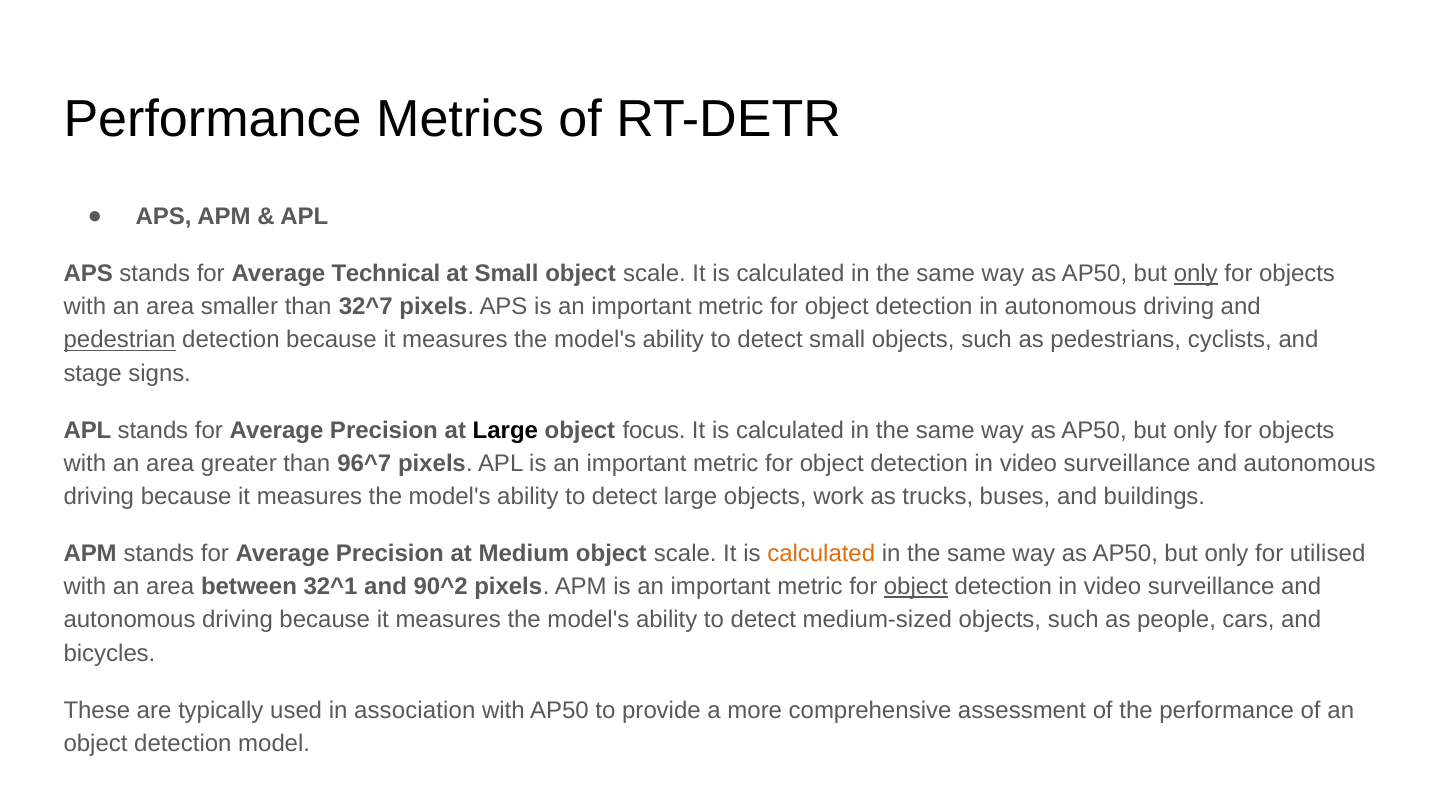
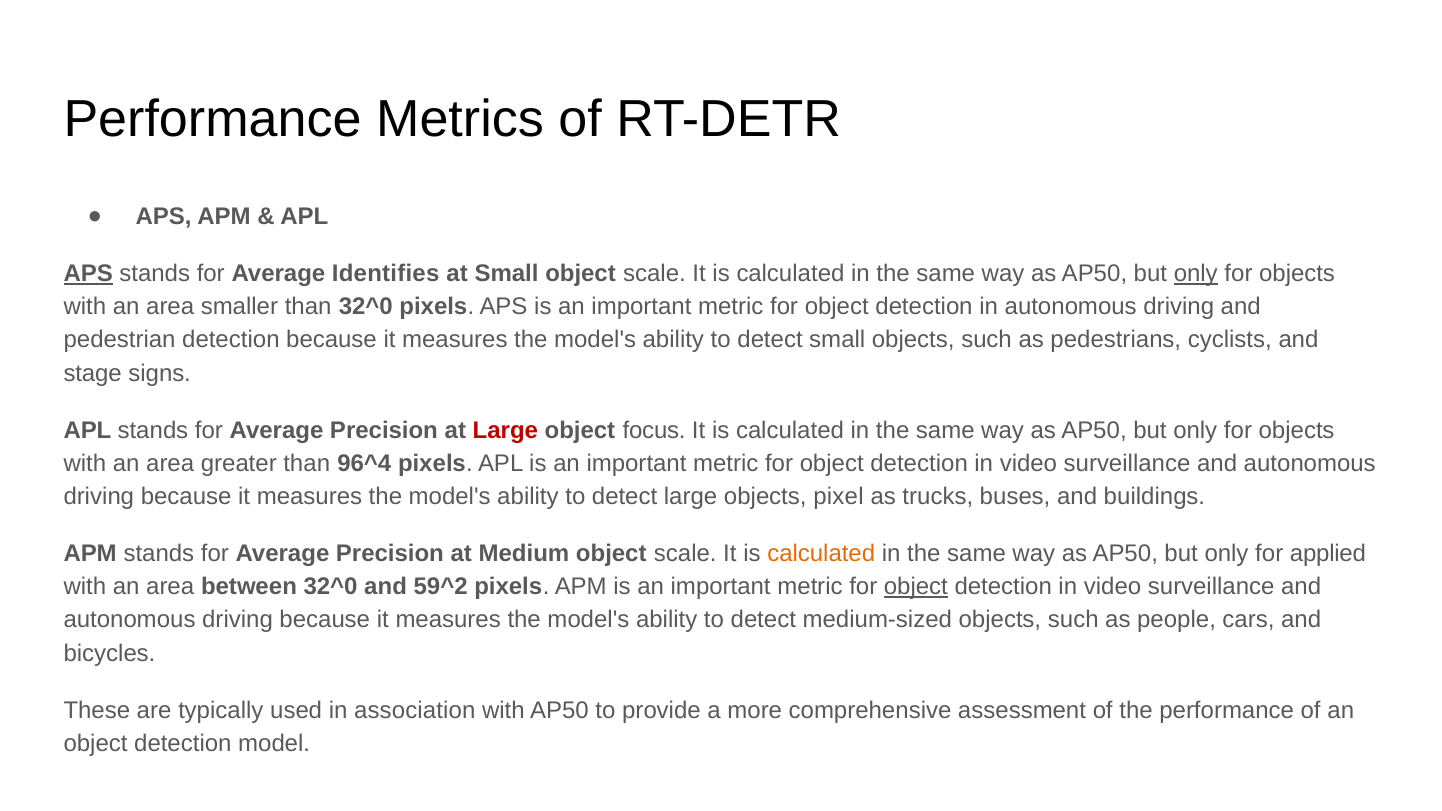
APS at (88, 274) underline: none -> present
Technical: Technical -> Identifies
than 32^7: 32^7 -> 32^0
pedestrian underline: present -> none
Large at (505, 430) colour: black -> red
96^7: 96^7 -> 96^4
work: work -> pixel
utilised: utilised -> applied
between 32^1: 32^1 -> 32^0
90^2: 90^2 -> 59^2
